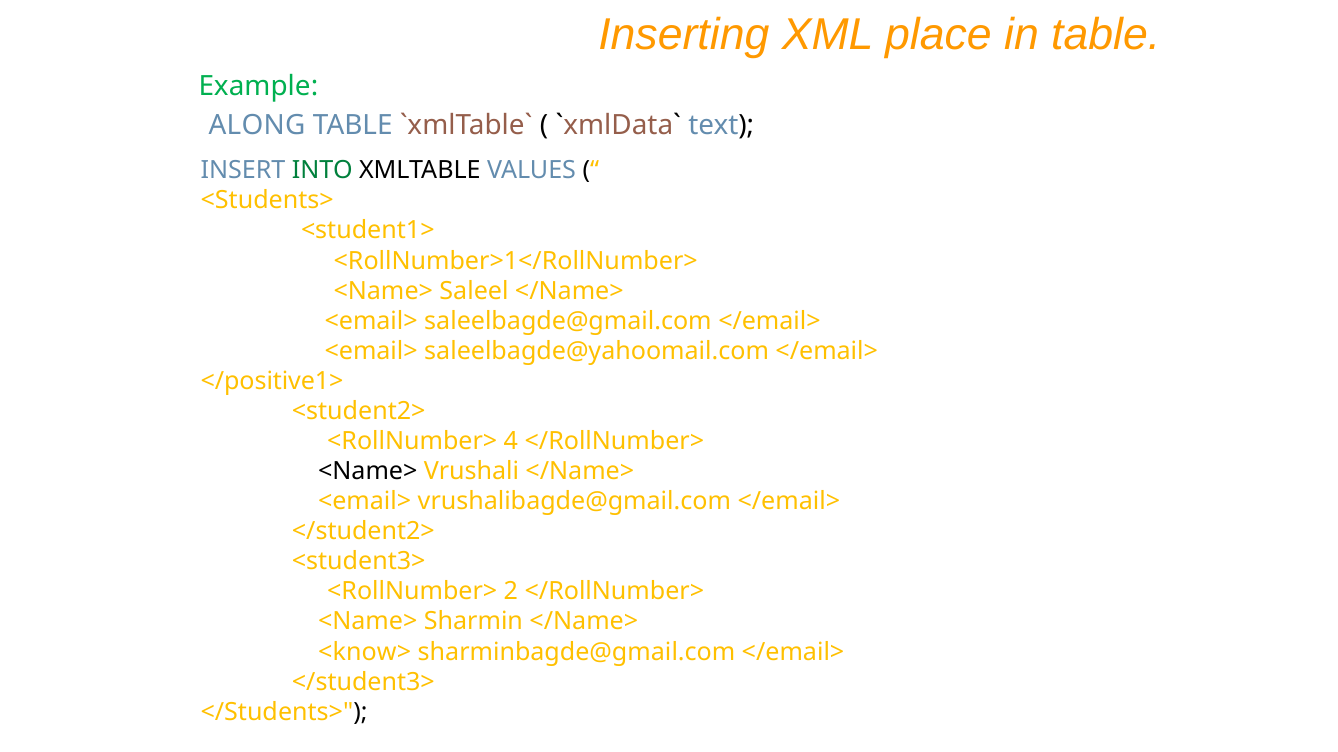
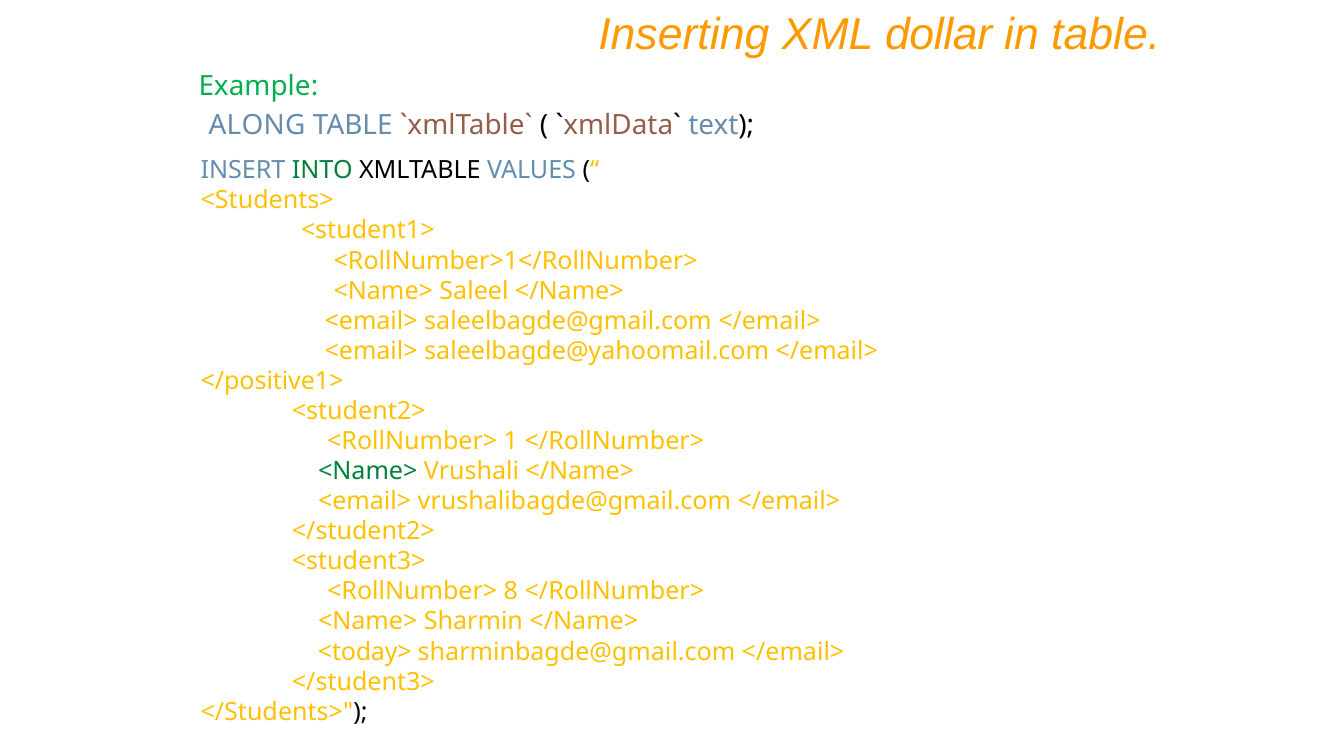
place: place -> dollar
4: 4 -> 1
<Name> at (368, 472) colour: black -> green
2: 2 -> 8
<know>: <know> -> <today>
